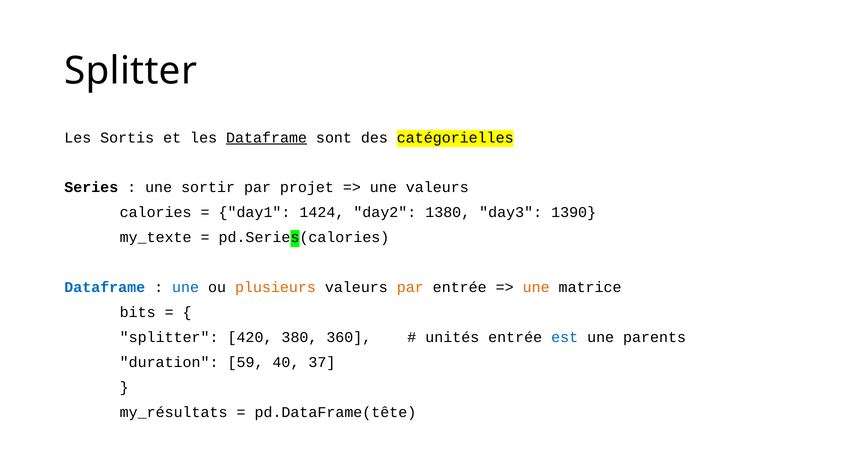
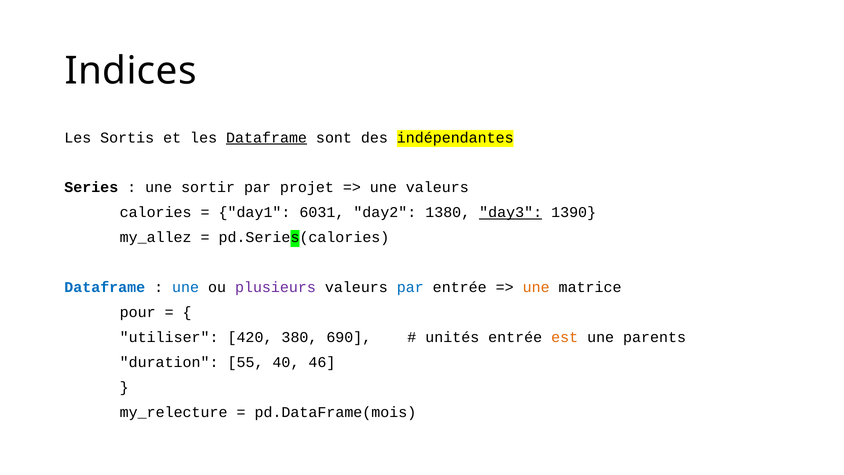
Splitter at (131, 71): Splitter -> Indices
catégorielles: catégorielles -> indépendantes
1424: 1424 -> 6031
day3 underline: none -> present
my_texte: my_texte -> my_allez
plusieurs colour: orange -> purple
par at (410, 287) colour: orange -> blue
bits: bits -> pour
splitter at (169, 337): splitter -> utiliser
360: 360 -> 690
est colour: blue -> orange
59: 59 -> 55
37: 37 -> 46
my_résultats: my_résultats -> my_relecture
pd.DataFrame(tête: pd.DataFrame(tête -> pd.DataFrame(mois
